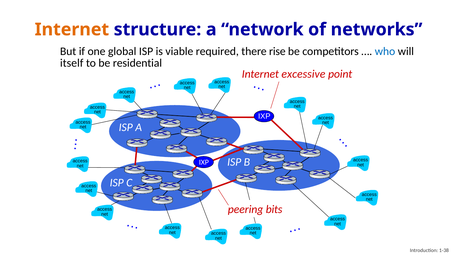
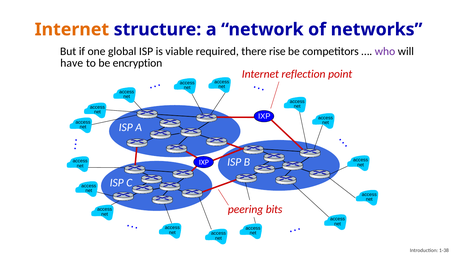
who colour: blue -> purple
itself: itself -> have
residential: residential -> encryption
excessive: excessive -> reflection
